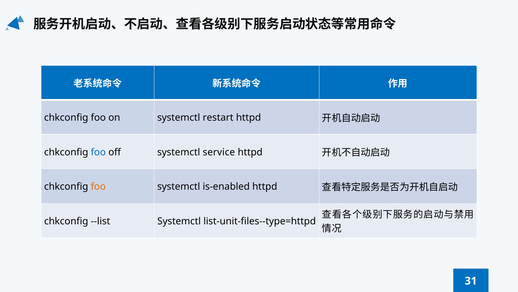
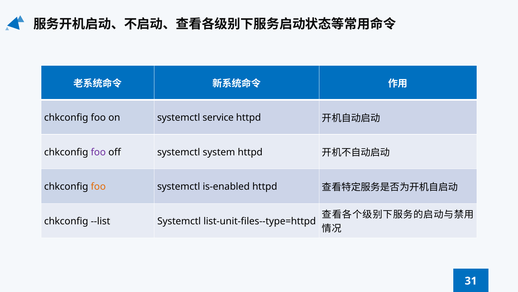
restart: restart -> service
foo at (98, 152) colour: blue -> purple
service: service -> system
